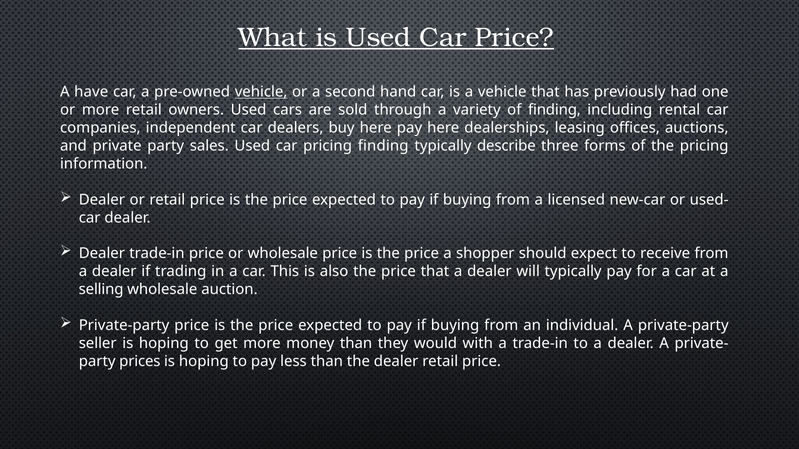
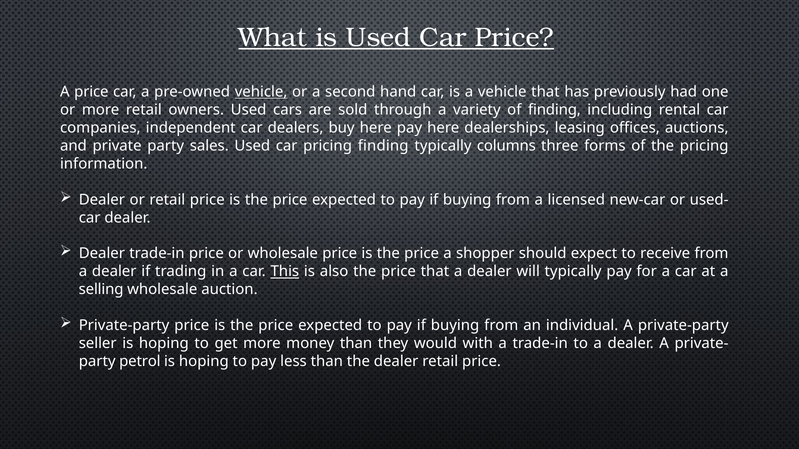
A have: have -> price
describe: describe -> columns
This underline: none -> present
prices: prices -> petrol
